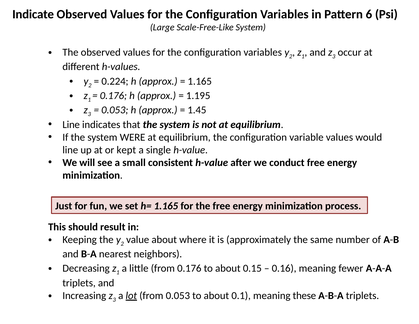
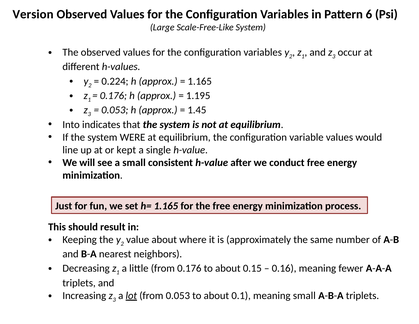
Indicate: Indicate -> Version
Line at (71, 124): Line -> Into
meaning these: these -> small
